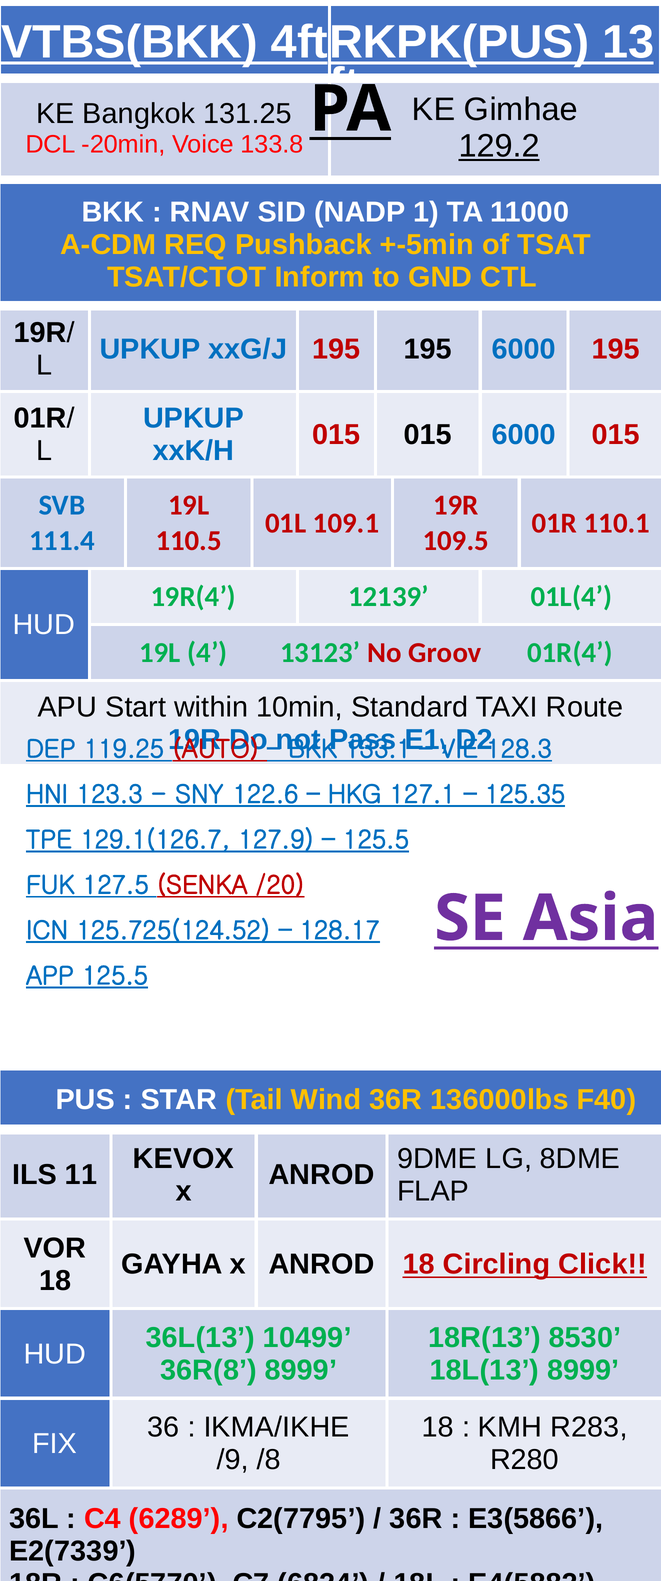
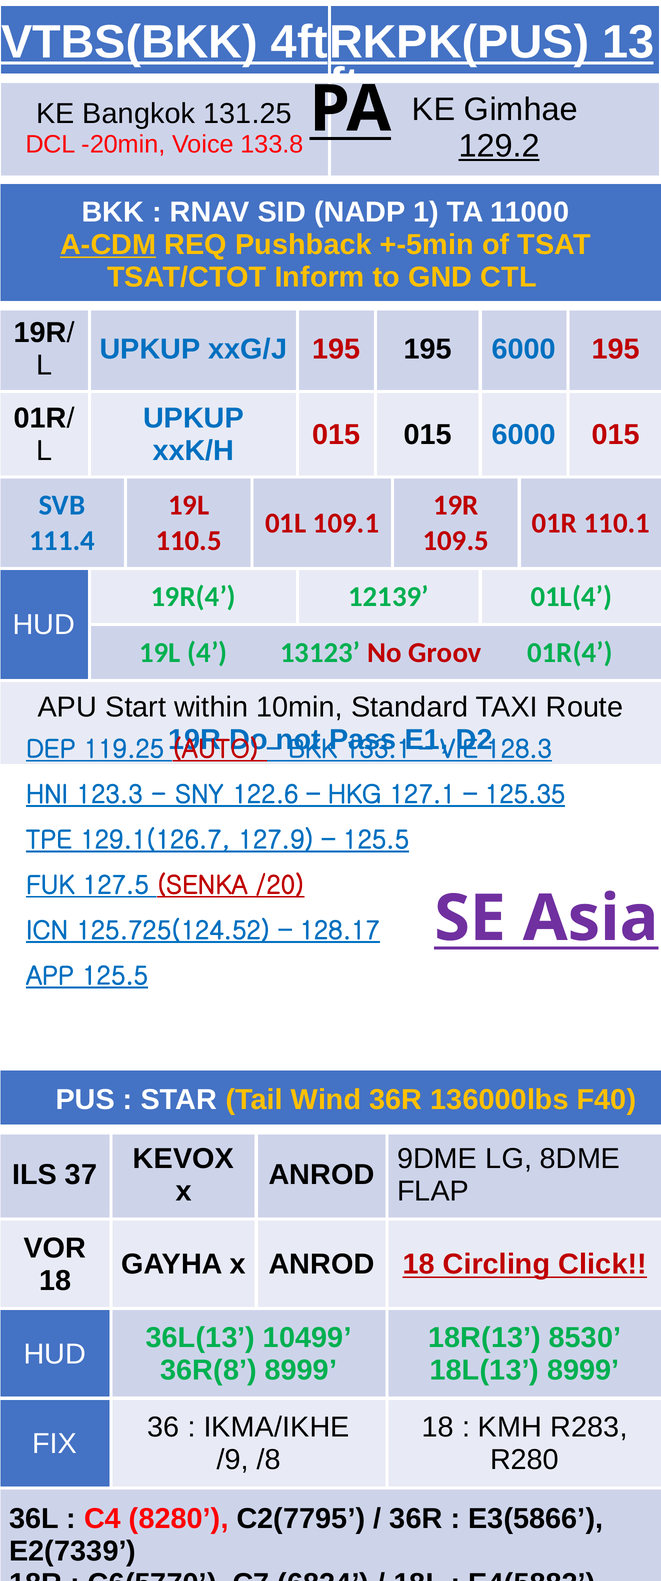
A-CDM underline: none -> present
11: 11 -> 37
6289: 6289 -> 8280
